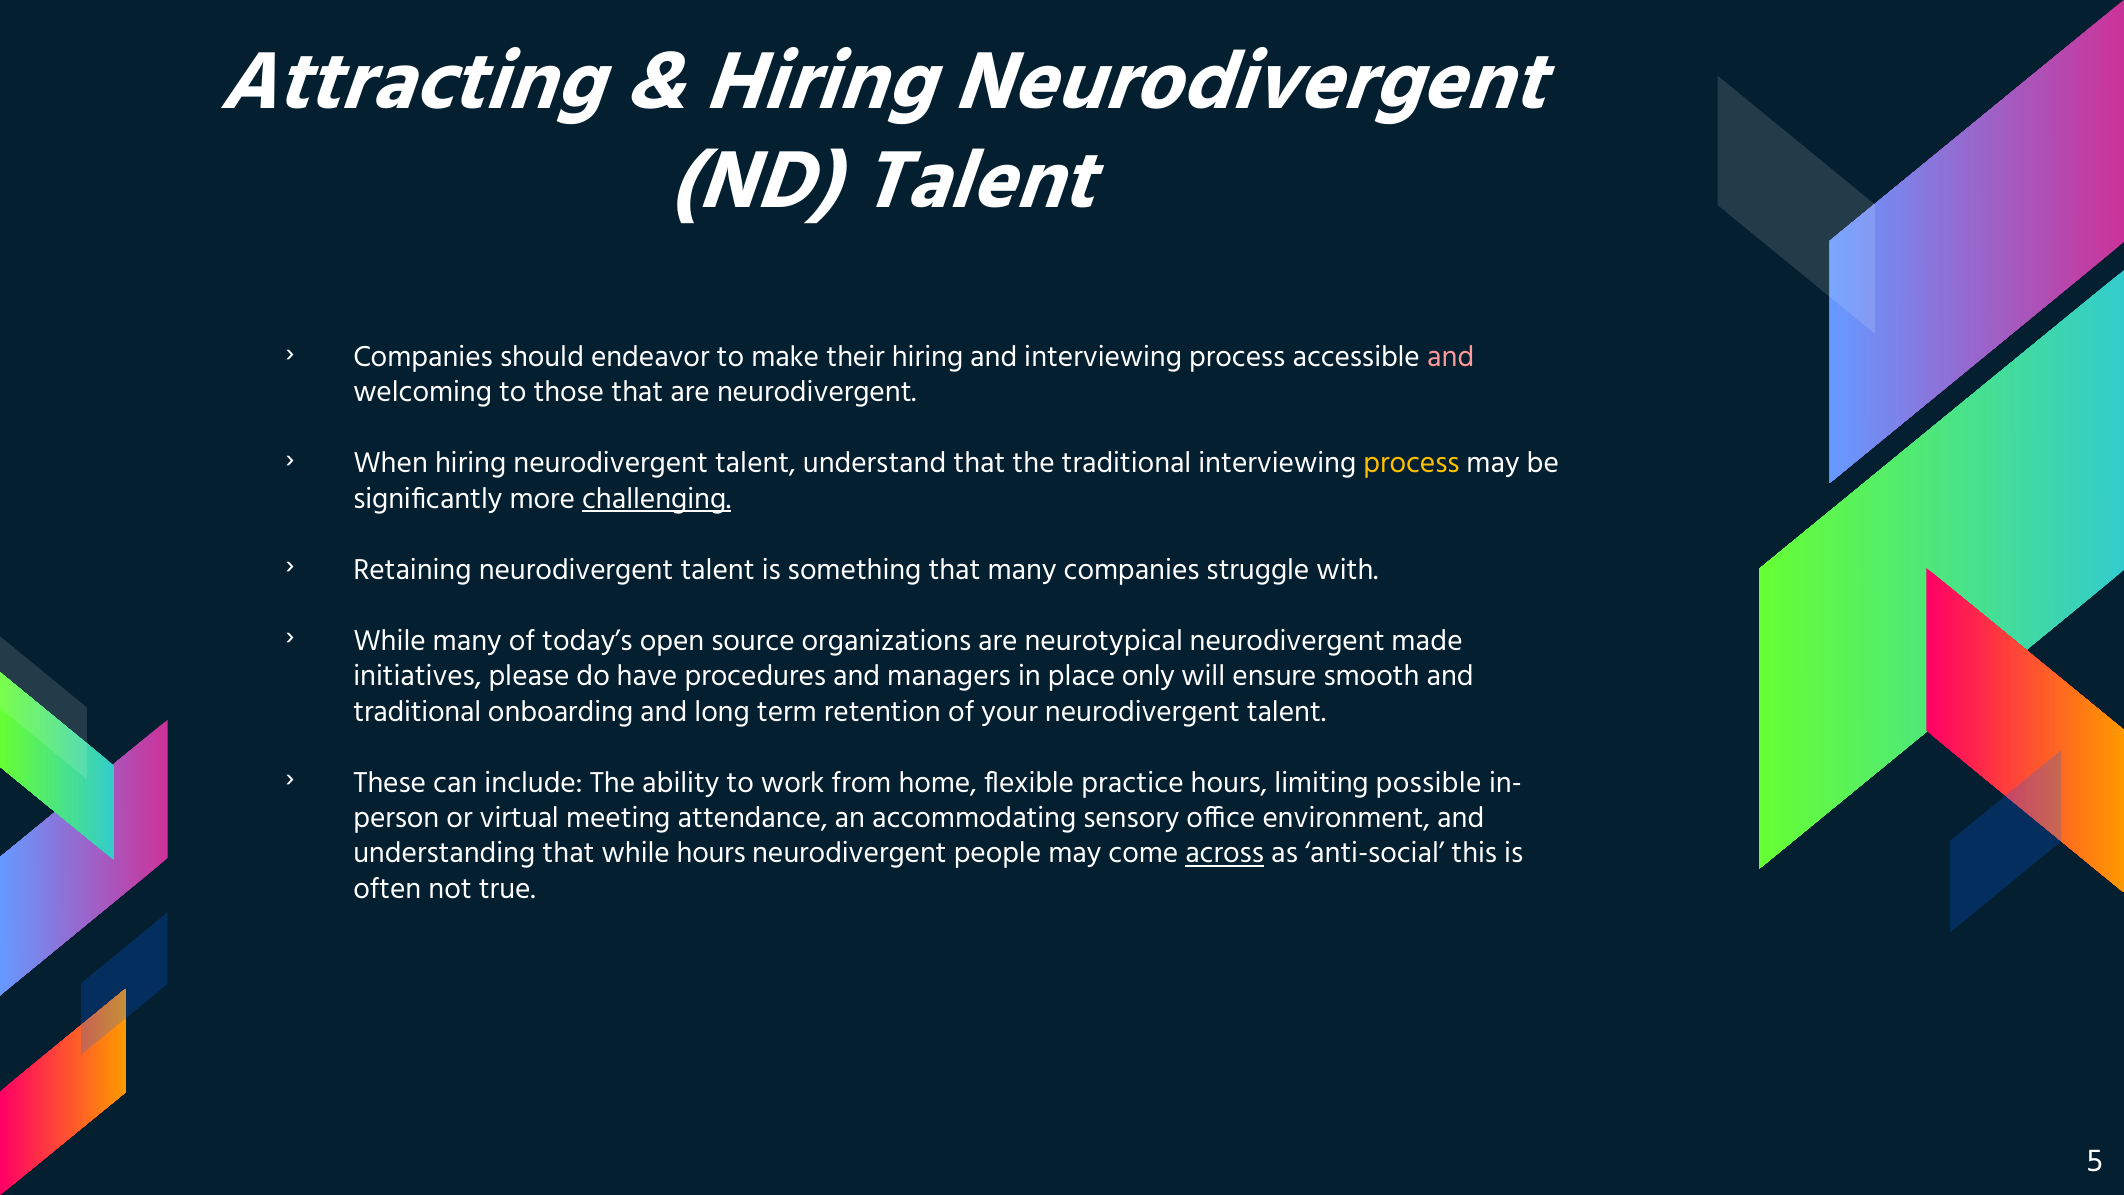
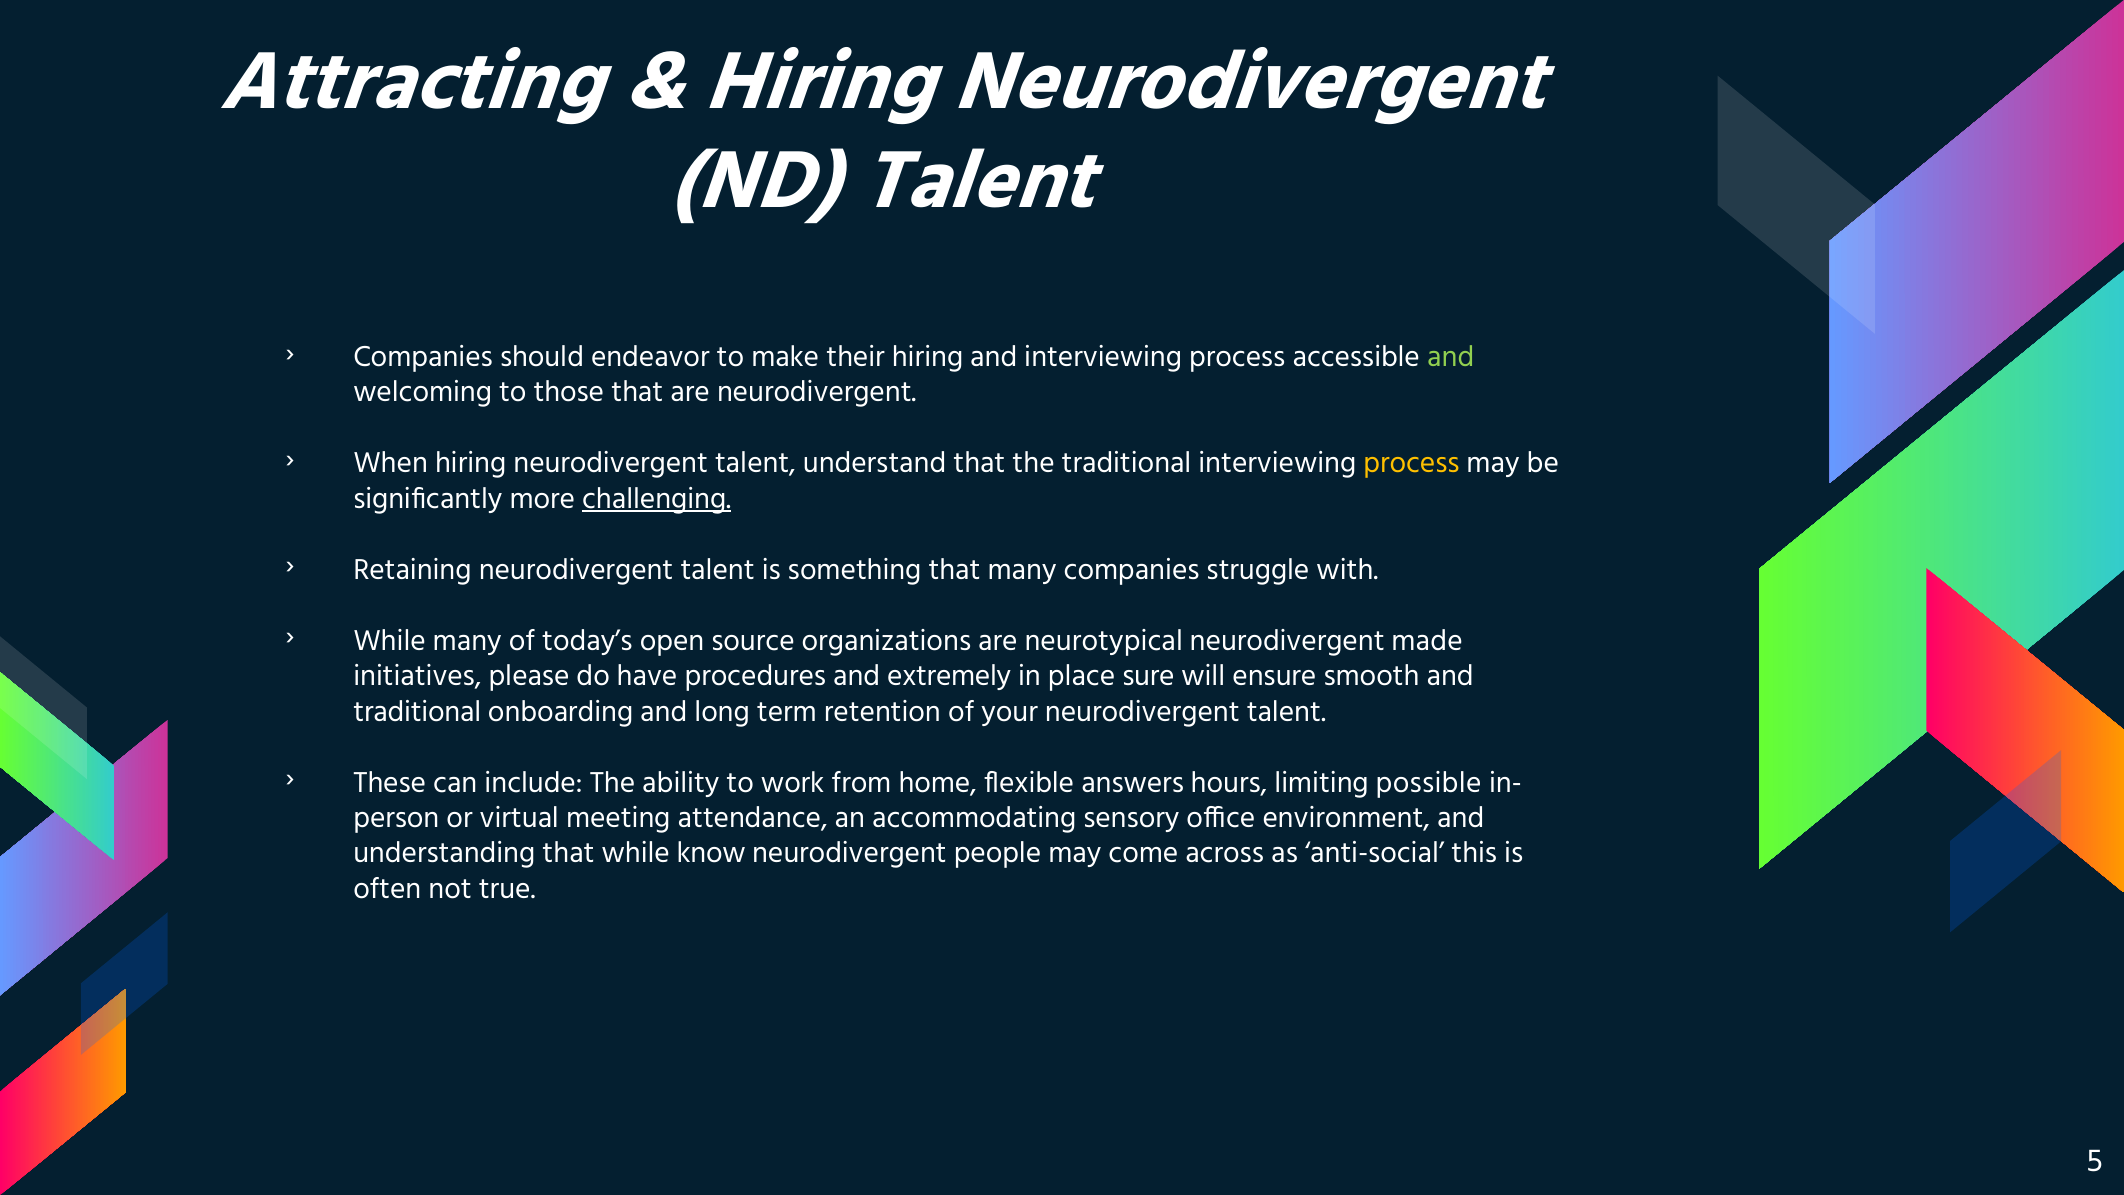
and at (1451, 357) colour: pink -> light green
managers: managers -> extremely
only: only -> sure
practice: practice -> answers
while hours: hours -> know
across underline: present -> none
